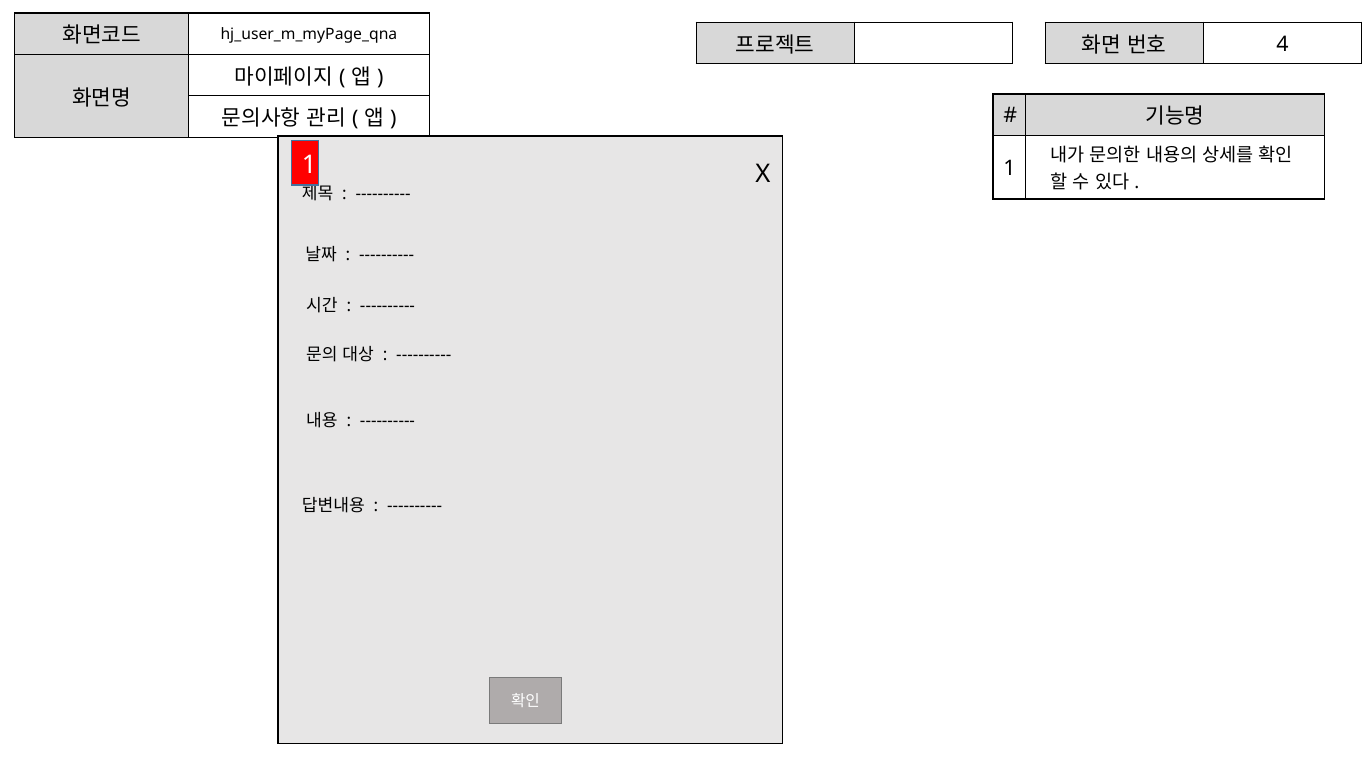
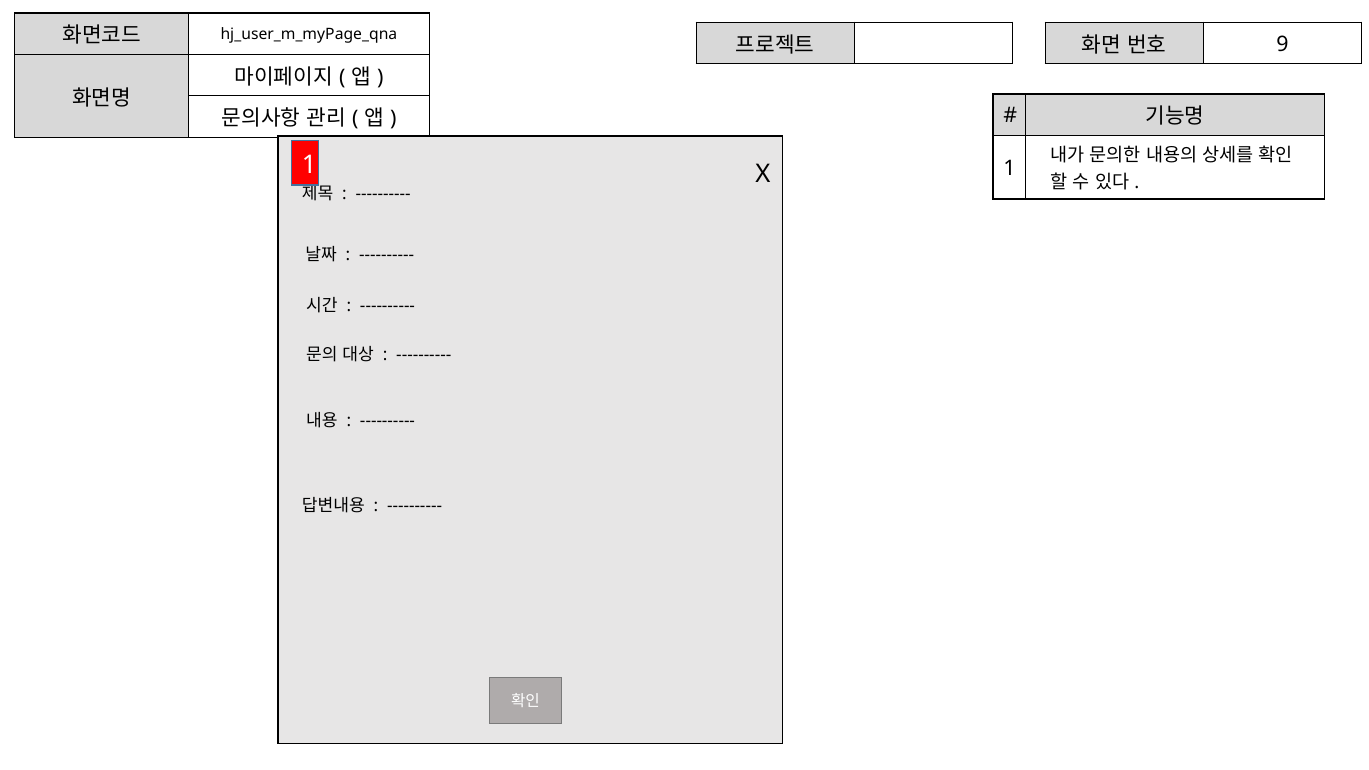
4: 4 -> 9
